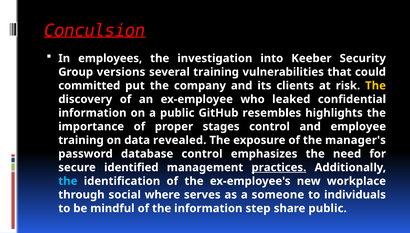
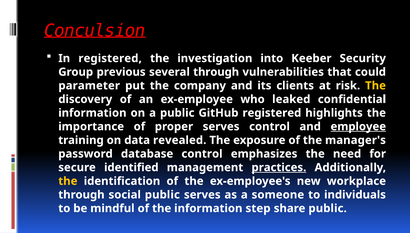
In employees: employees -> registered
versions: versions -> previous
several training: training -> through
committed: committed -> parameter
GitHub resembles: resembles -> registered
proper stages: stages -> serves
employee underline: none -> present
the at (68, 181) colour: light blue -> yellow
social where: where -> public
